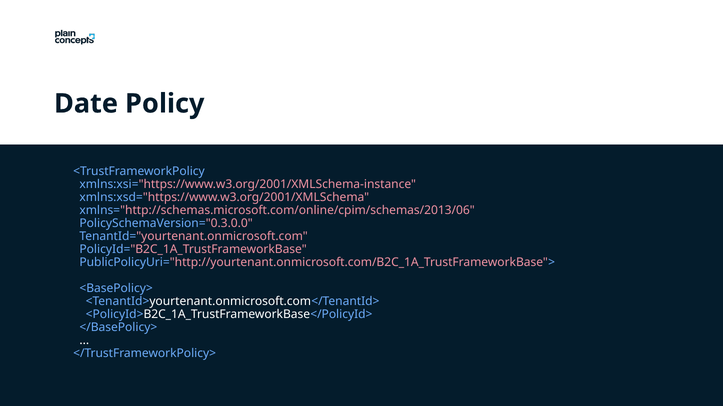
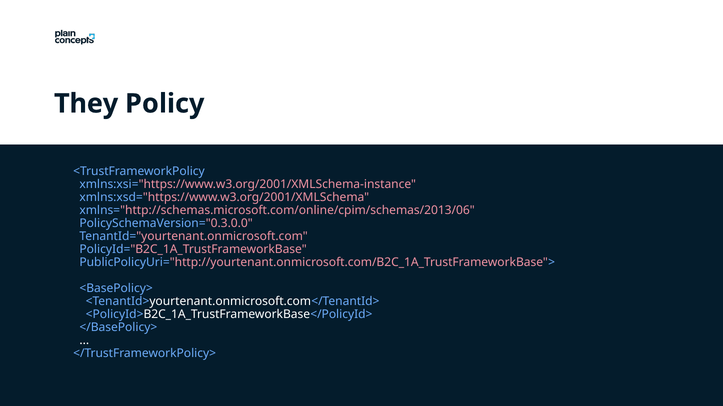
Date: Date -> They
